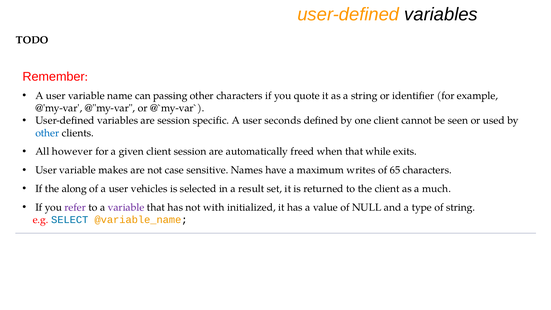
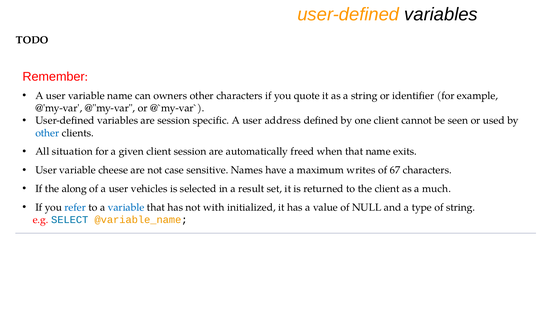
passing: passing -> owners
seconds: seconds -> address
however: however -> situation
that while: while -> name
makes: makes -> cheese
65: 65 -> 67
refer colour: purple -> blue
variable at (126, 207) colour: purple -> blue
